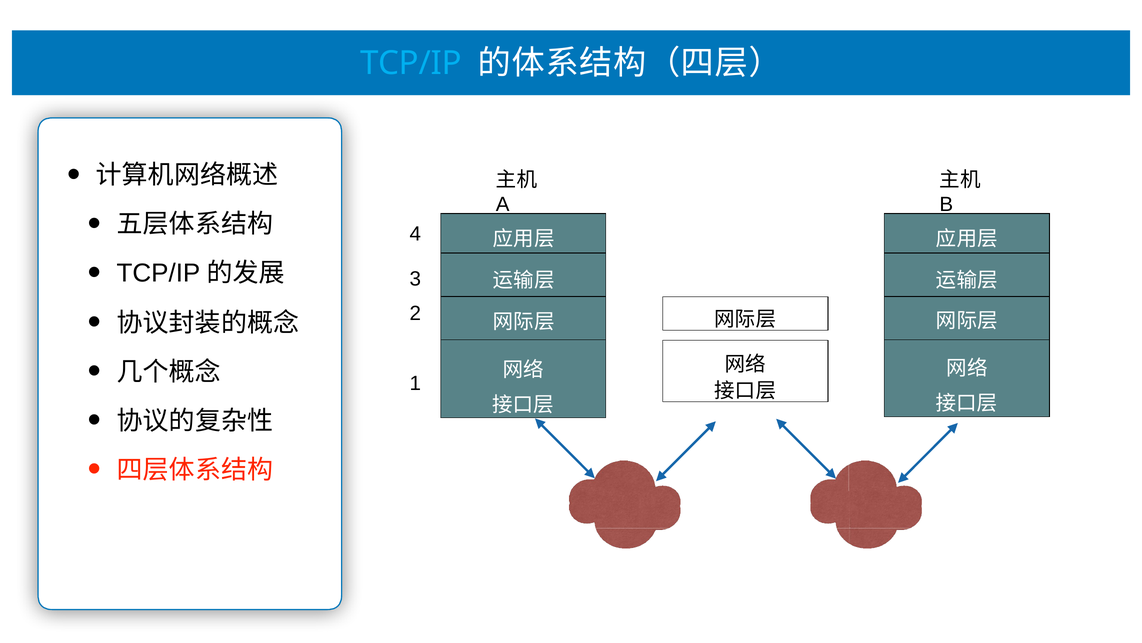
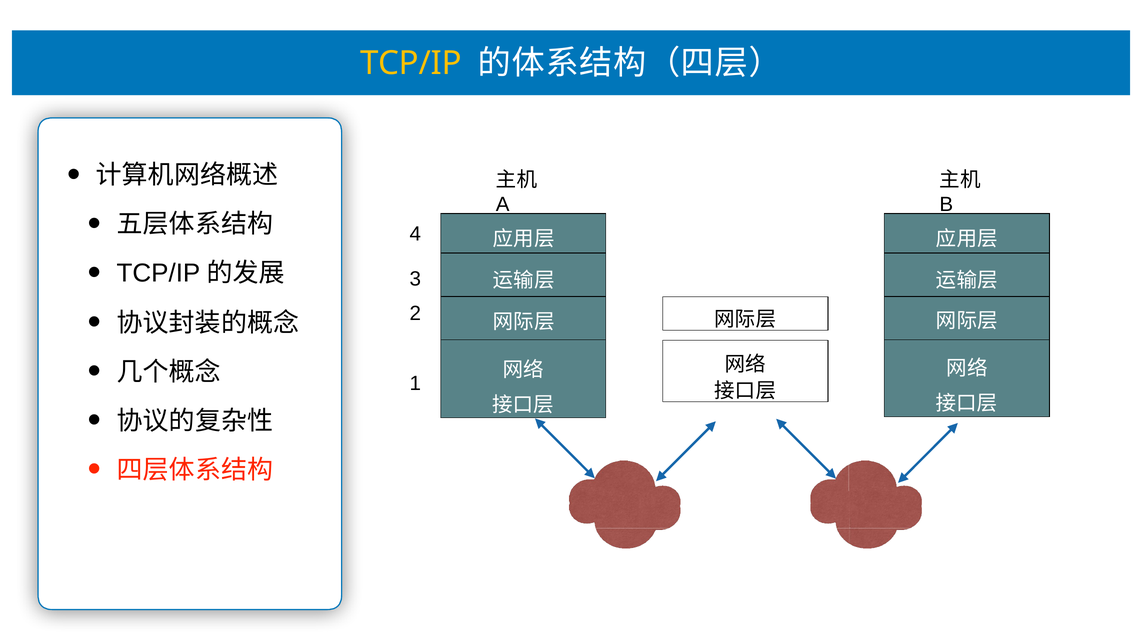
TCP/IP at (411, 63) colour: light blue -> yellow
